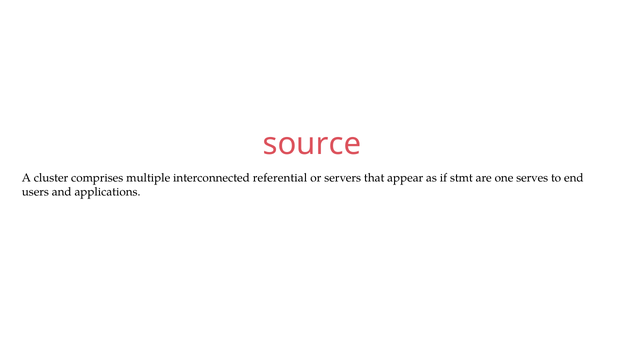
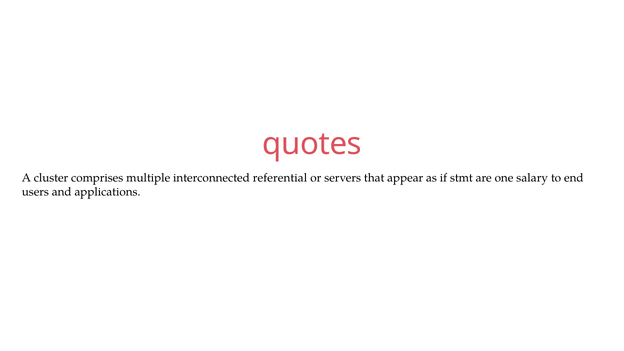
source: source -> quotes
serves: serves -> salary
